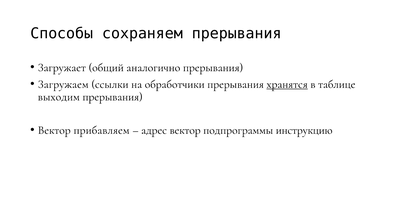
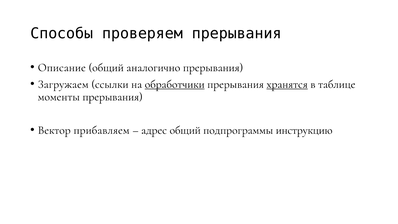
сохраняем: сохраняем -> проверяем
Загружает: Загружает -> Описание
обработчики underline: none -> present
выходим: выходим -> моменты
адрес вектор: вектор -> общий
